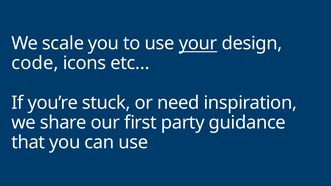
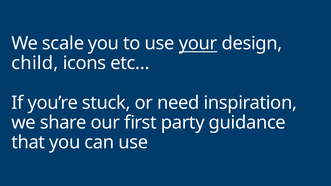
code: code -> child
